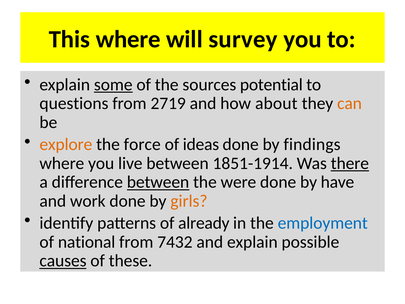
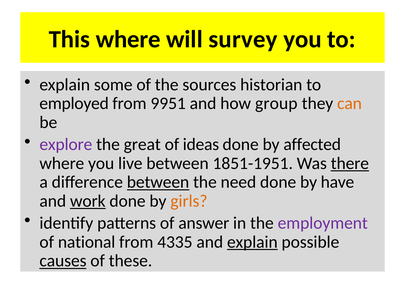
some underline: present -> none
potential: potential -> historian
questions: questions -> employed
2719: 2719 -> 9951
about: about -> group
explore colour: orange -> purple
force: force -> great
findings: findings -> affected
1851-1914: 1851-1914 -> 1851-1951
were: were -> need
work underline: none -> present
already: already -> answer
employment colour: blue -> purple
7432: 7432 -> 4335
explain at (252, 242) underline: none -> present
